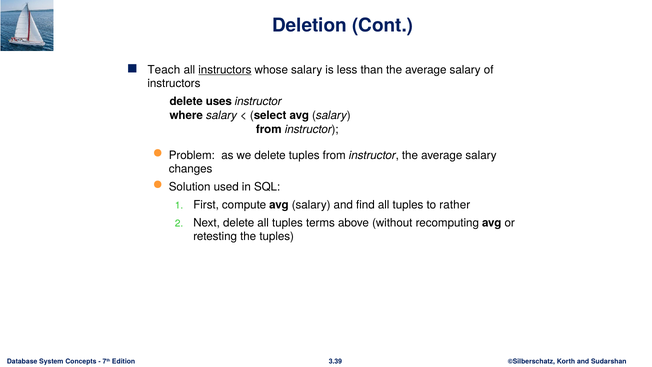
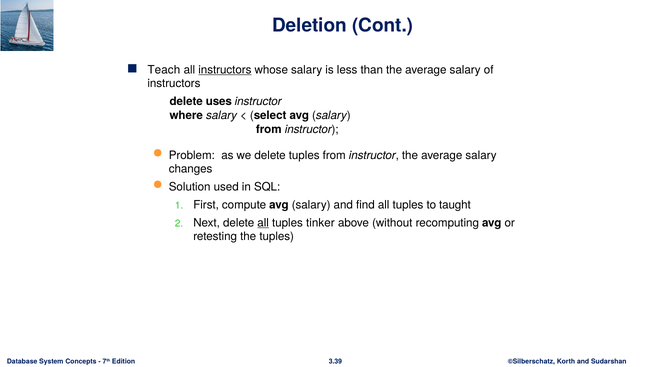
rather: rather -> taught
all at (263, 223) underline: none -> present
terms: terms -> tinker
